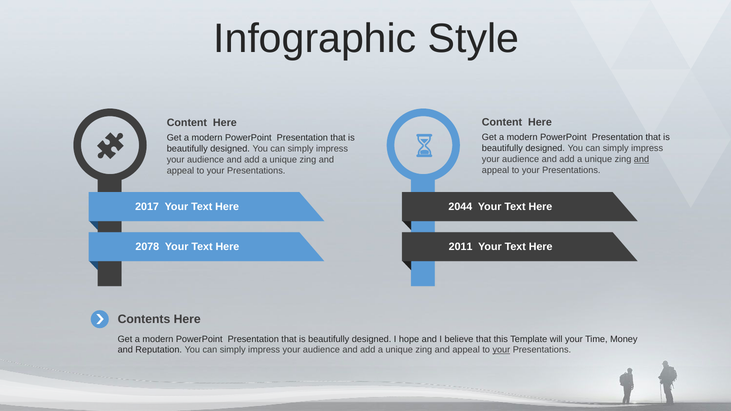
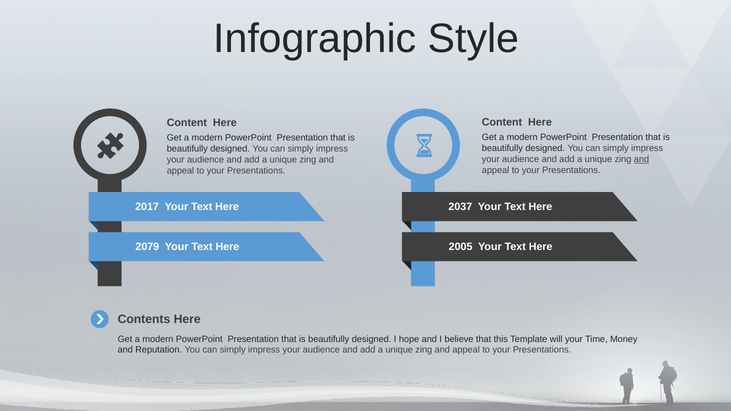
2044: 2044 -> 2037
2078: 2078 -> 2079
2011: 2011 -> 2005
your at (501, 350) underline: present -> none
